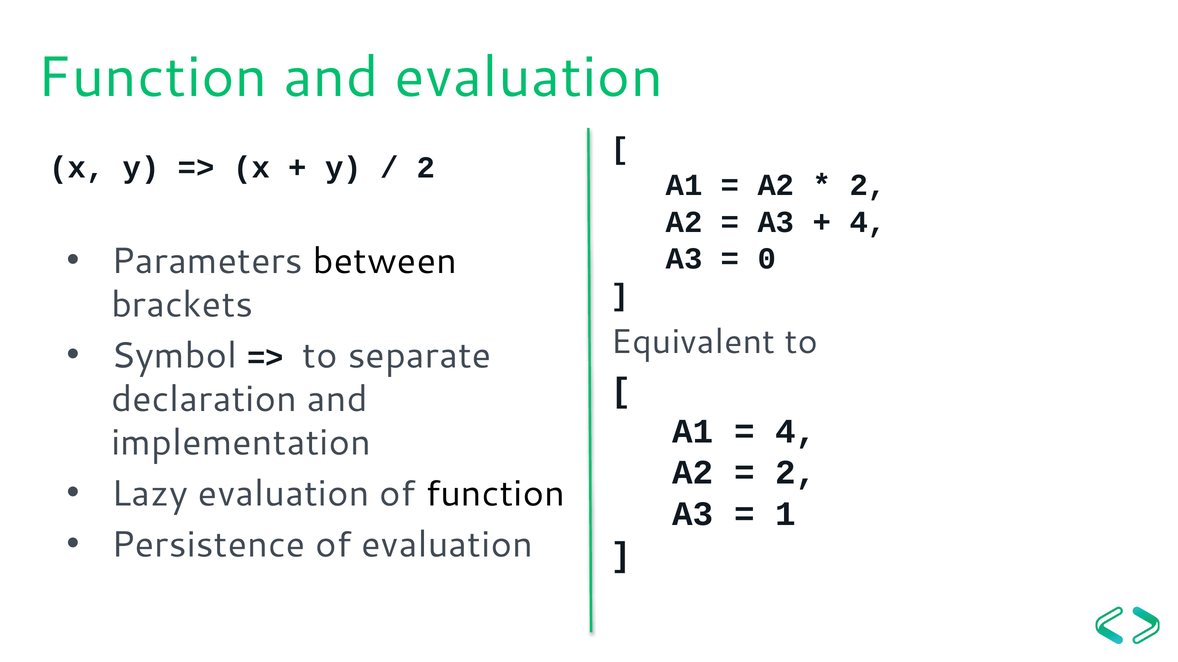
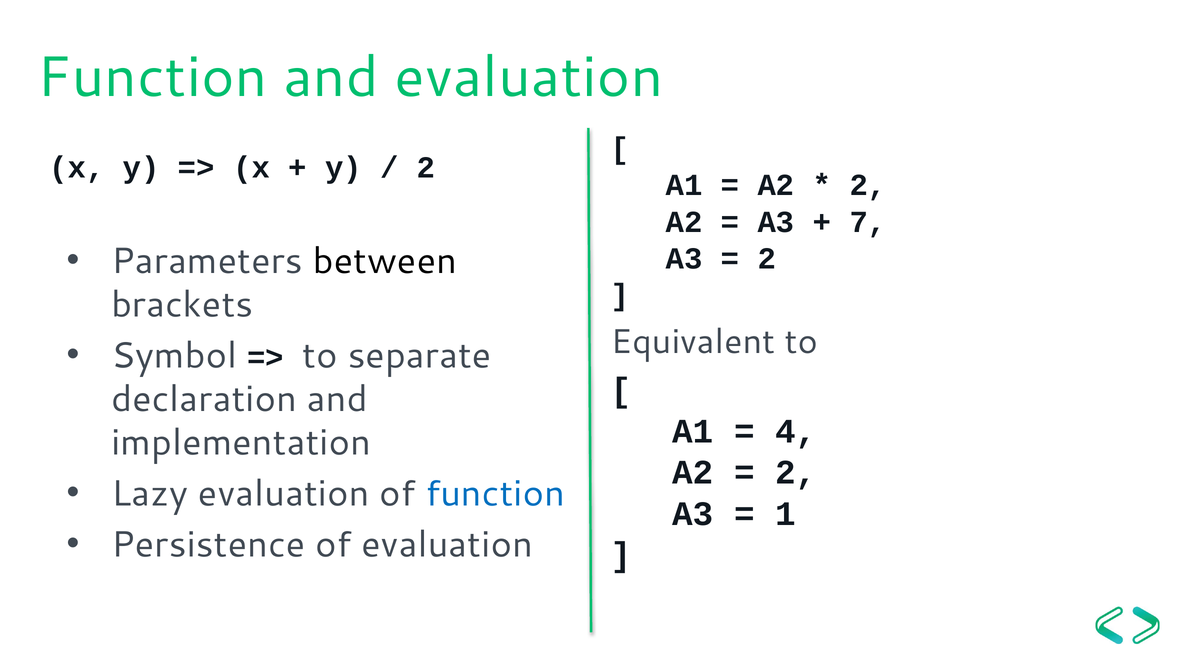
4 at (868, 222): 4 -> 7
0 at (767, 259): 0 -> 2
function at (495, 494) colour: black -> blue
